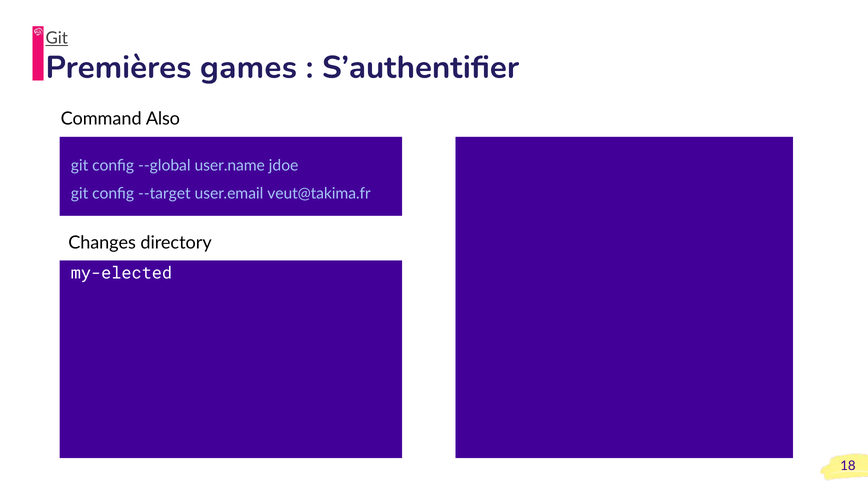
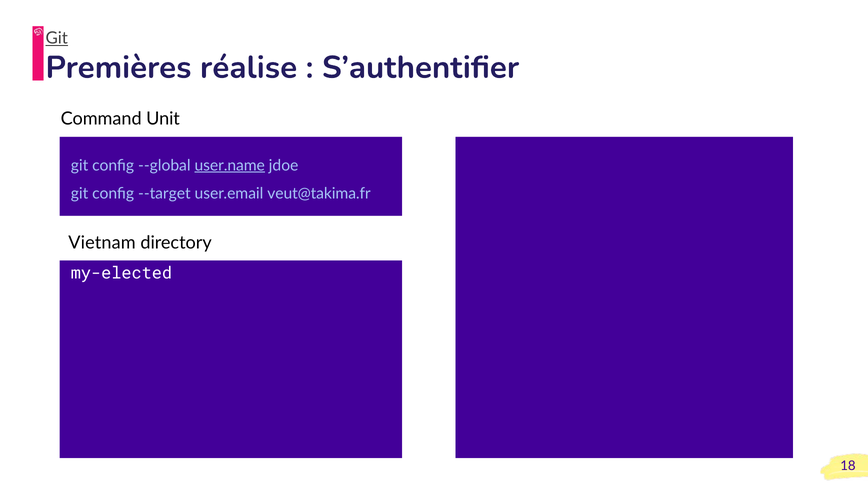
games: games -> réalise
Also: Also -> Unit
user.name underline: none -> present
Changes: Changes -> Vietnam
